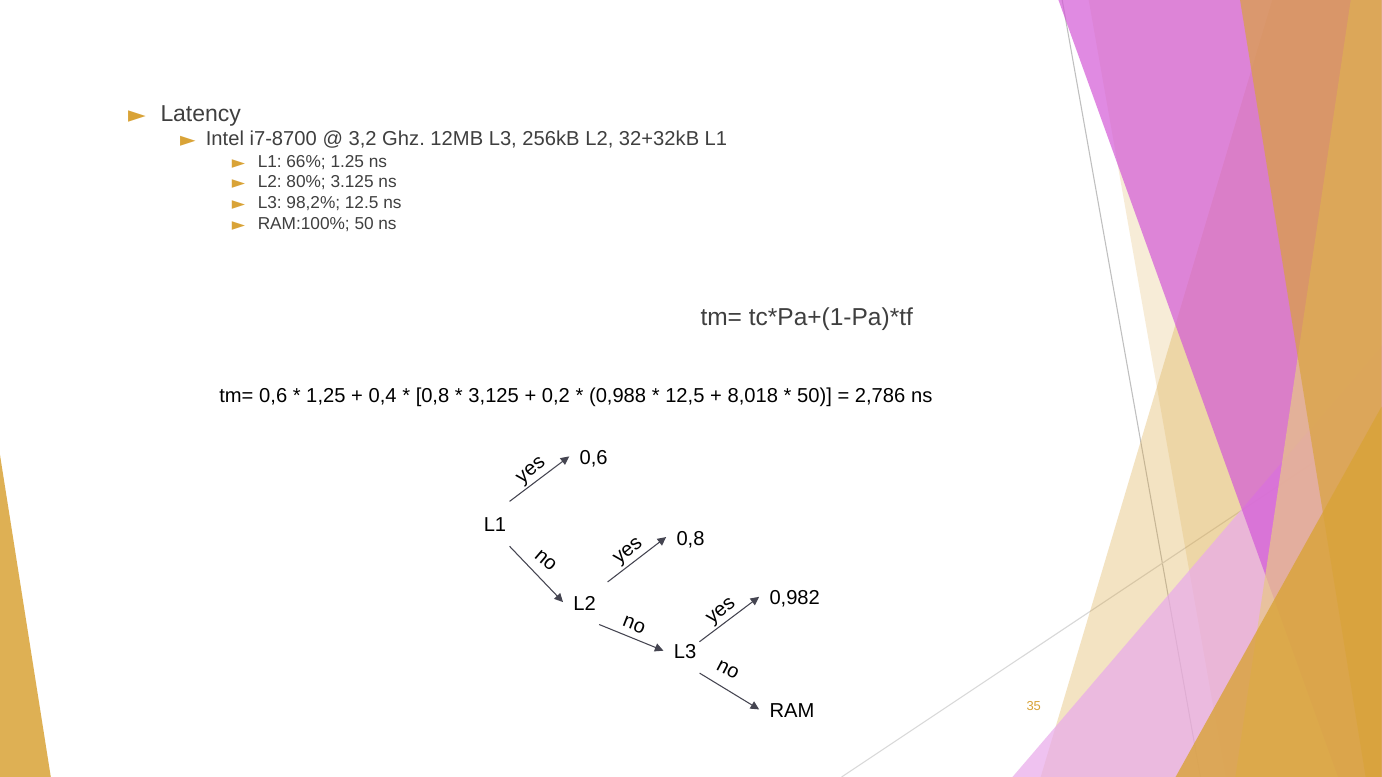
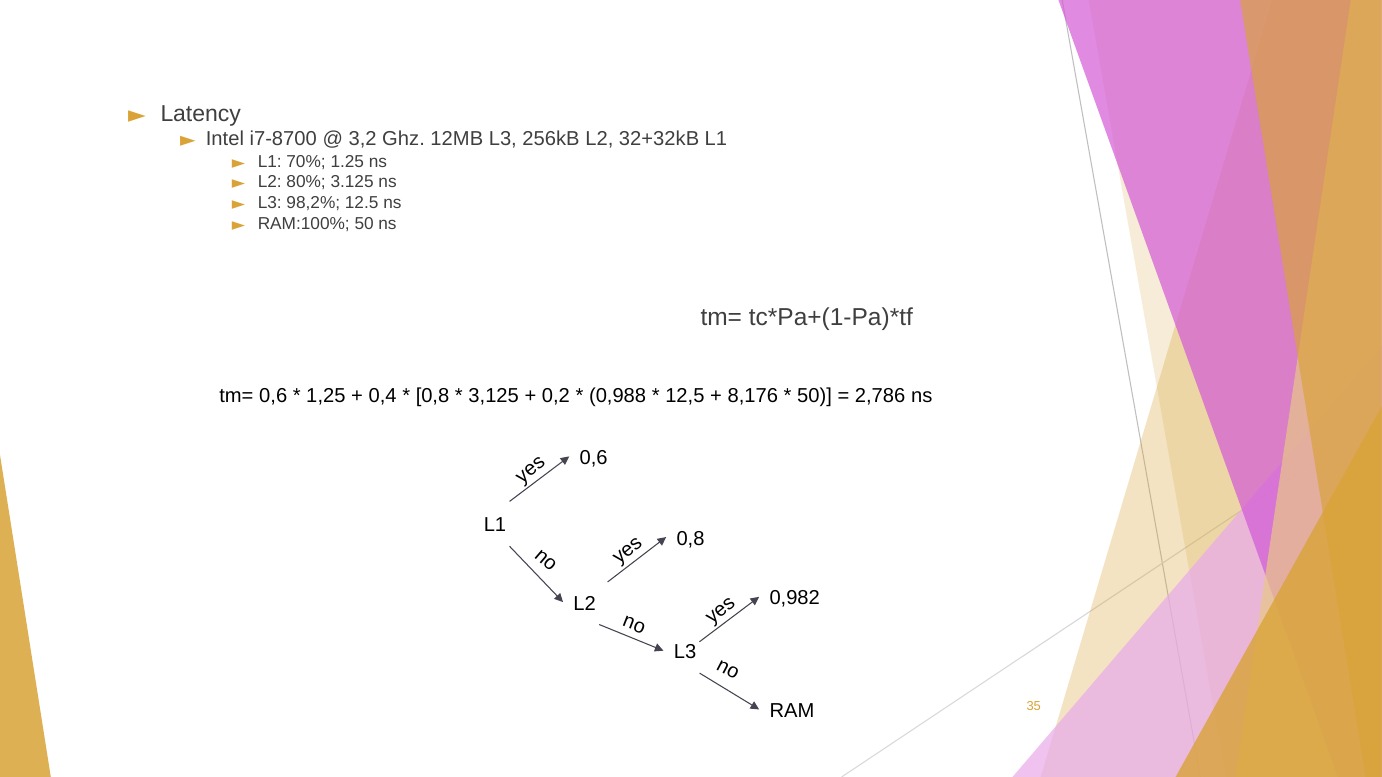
66%: 66% -> 70%
8,018: 8,018 -> 8,176
